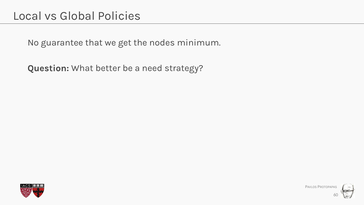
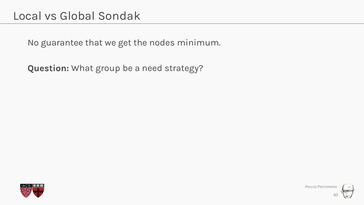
Policies: Policies -> Sondak
better: better -> group
